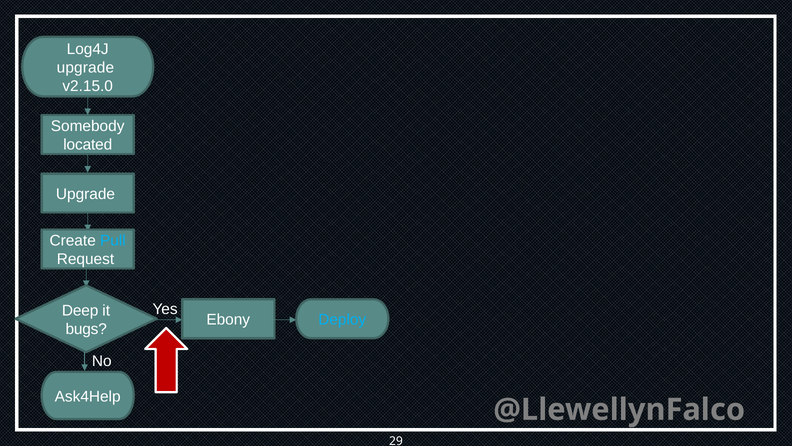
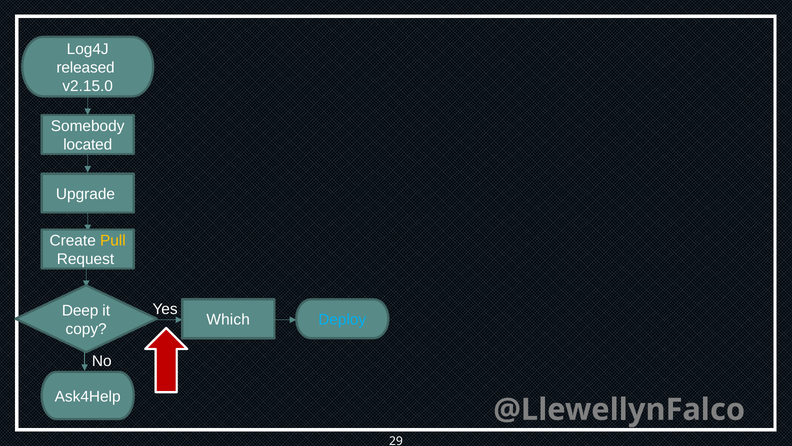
upgrade at (85, 68): upgrade -> released
Pull colour: light blue -> yellow
Ebony: Ebony -> Which
bugs: bugs -> copy
